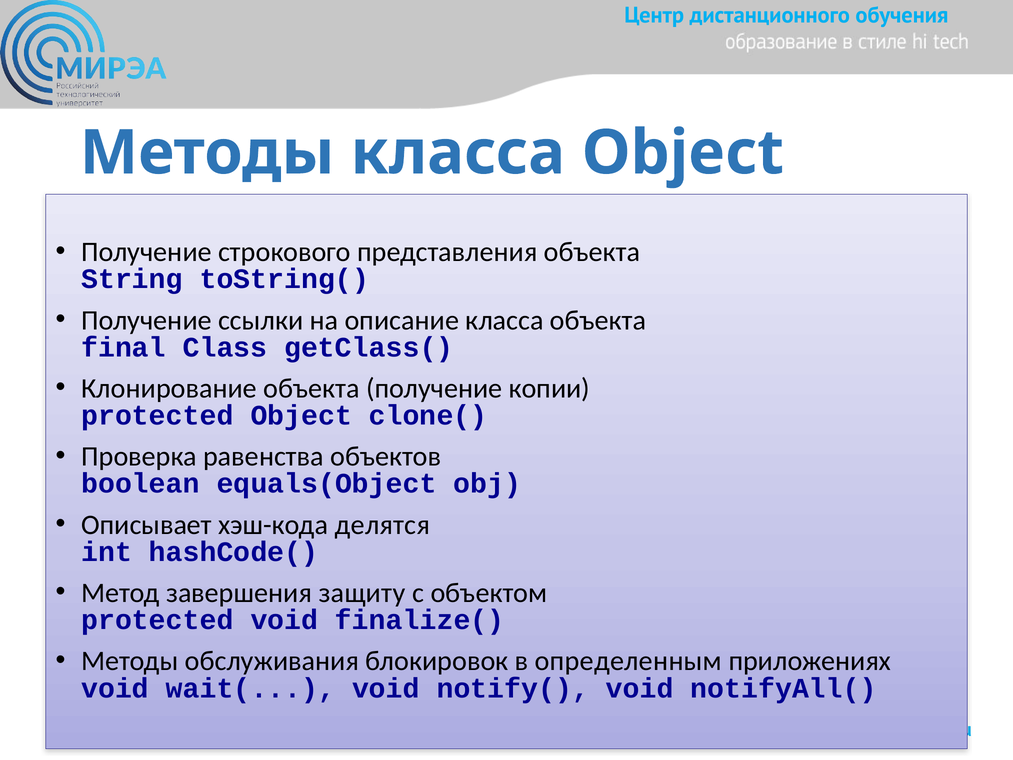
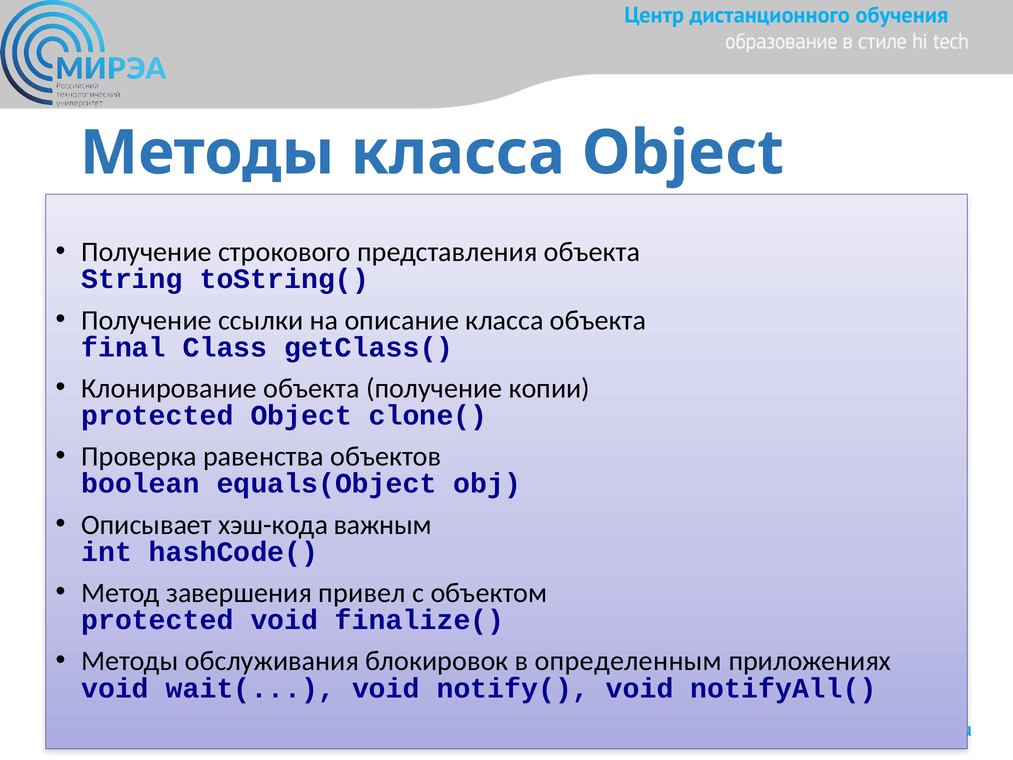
делятся: делятся -> важным
защиту: защиту -> привел
